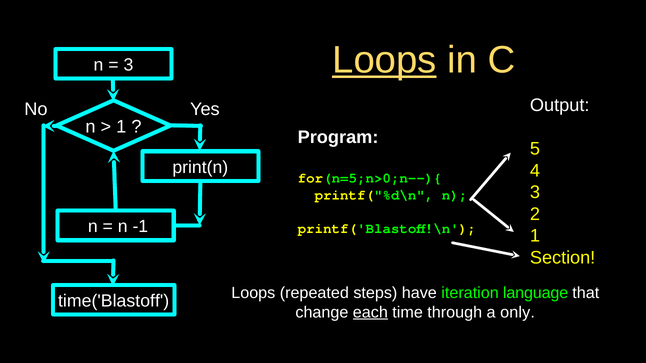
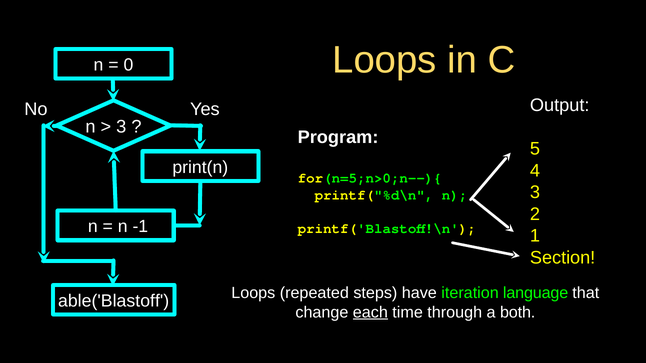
Loops at (384, 60) underline: present -> none
3 at (128, 65): 3 -> 0
1 at (121, 127): 1 -> 3
time('Blastoff: time('Blastoff -> able('Blastoff
only: only -> both
